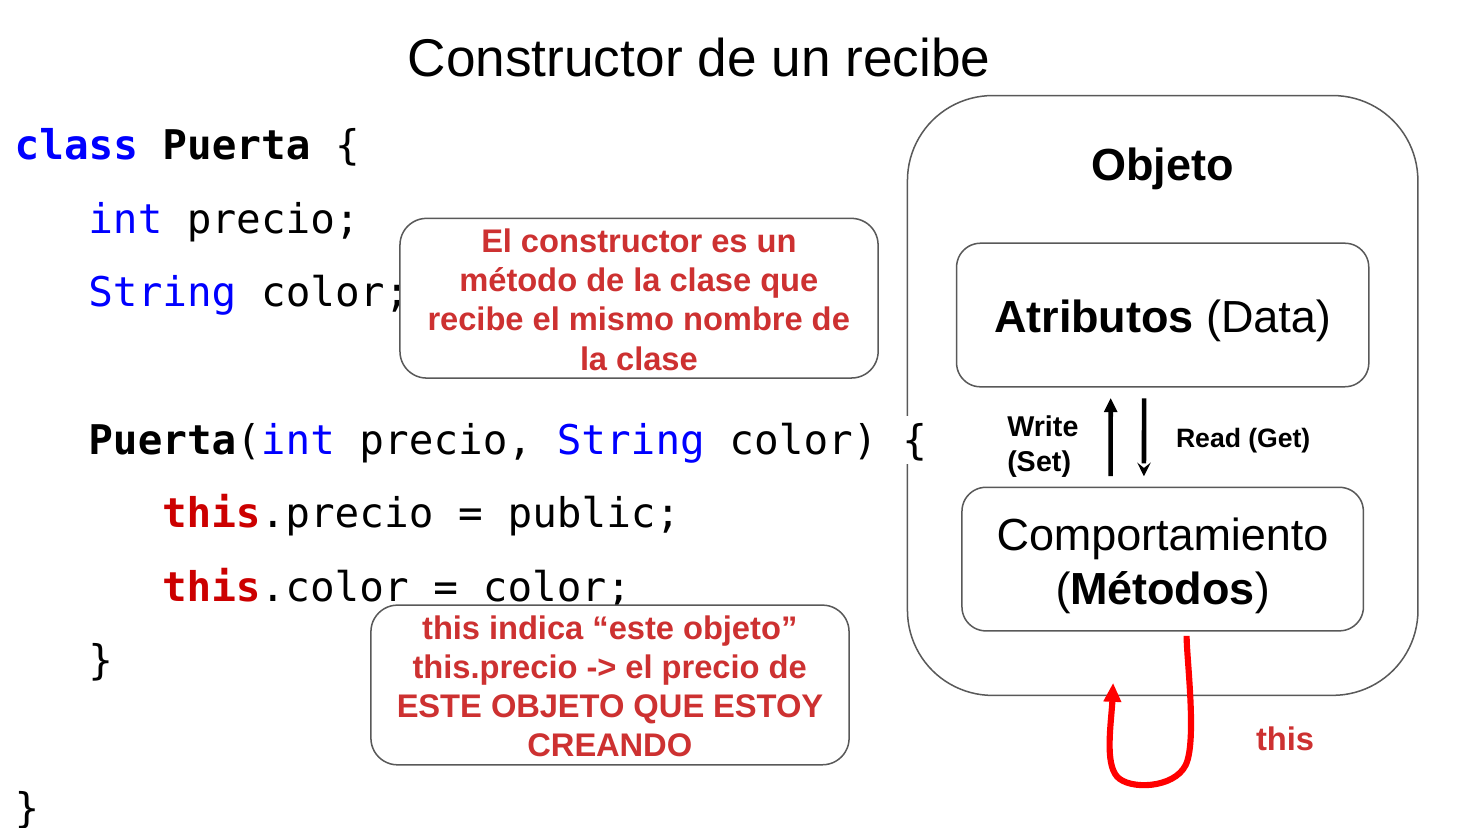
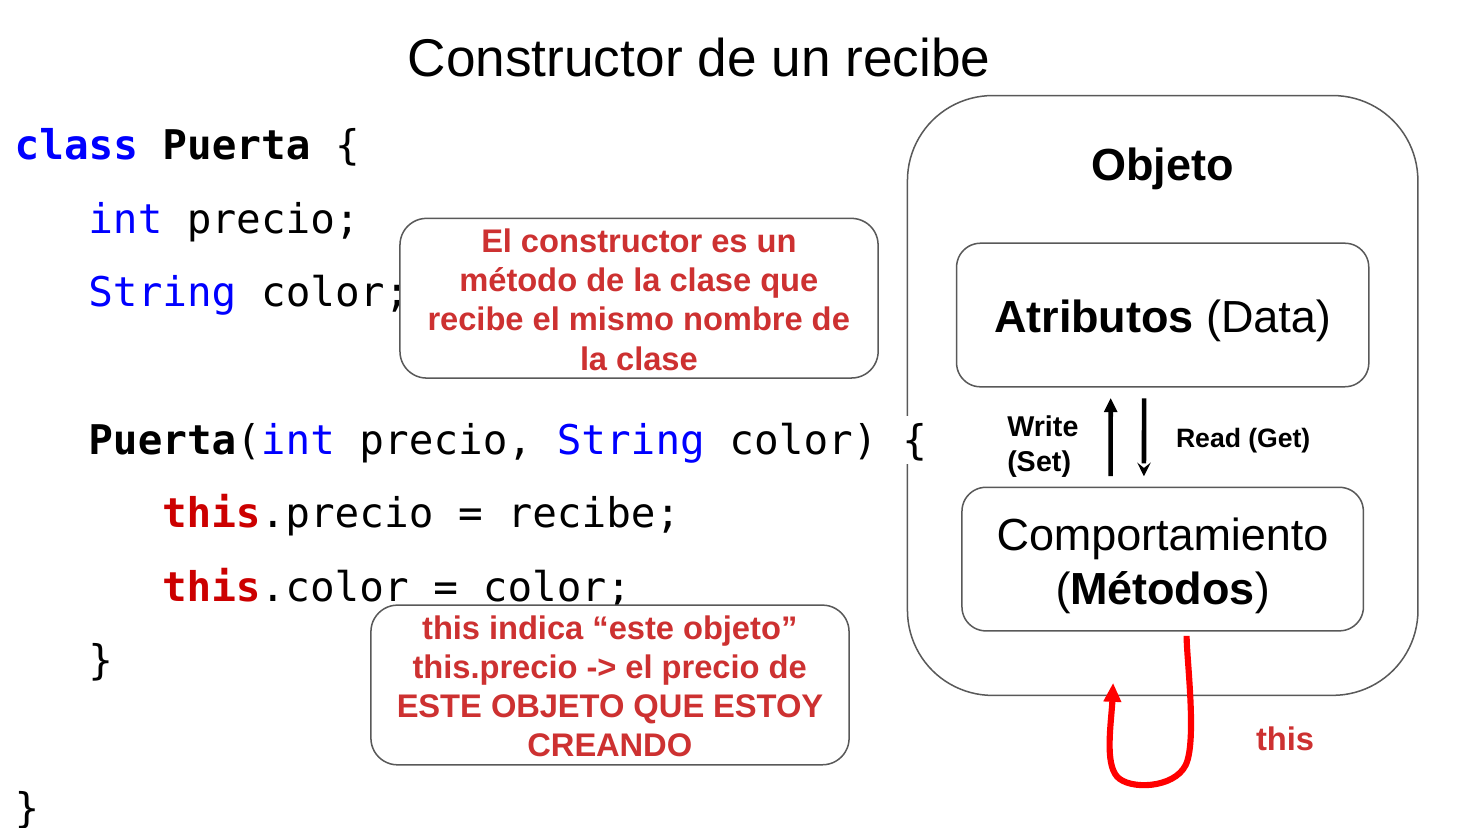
public at (594, 515): public -> recibe
